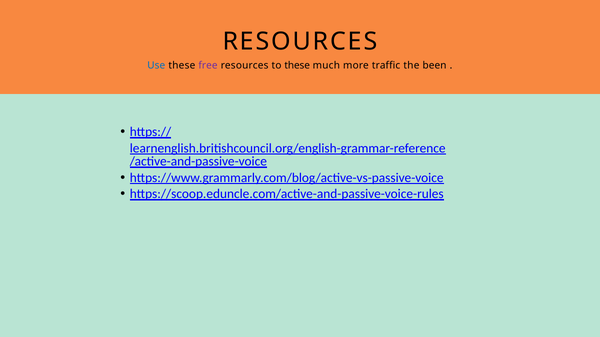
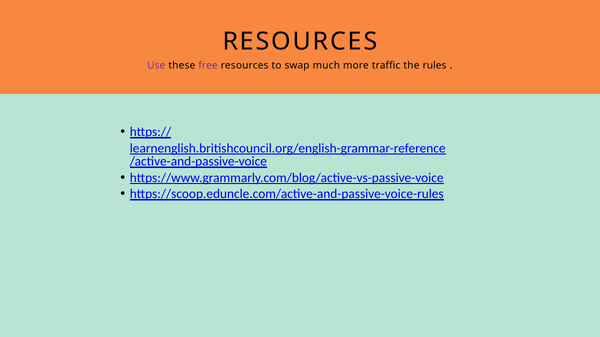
Use colour: blue -> purple
to these: these -> swap
been: been -> rules
